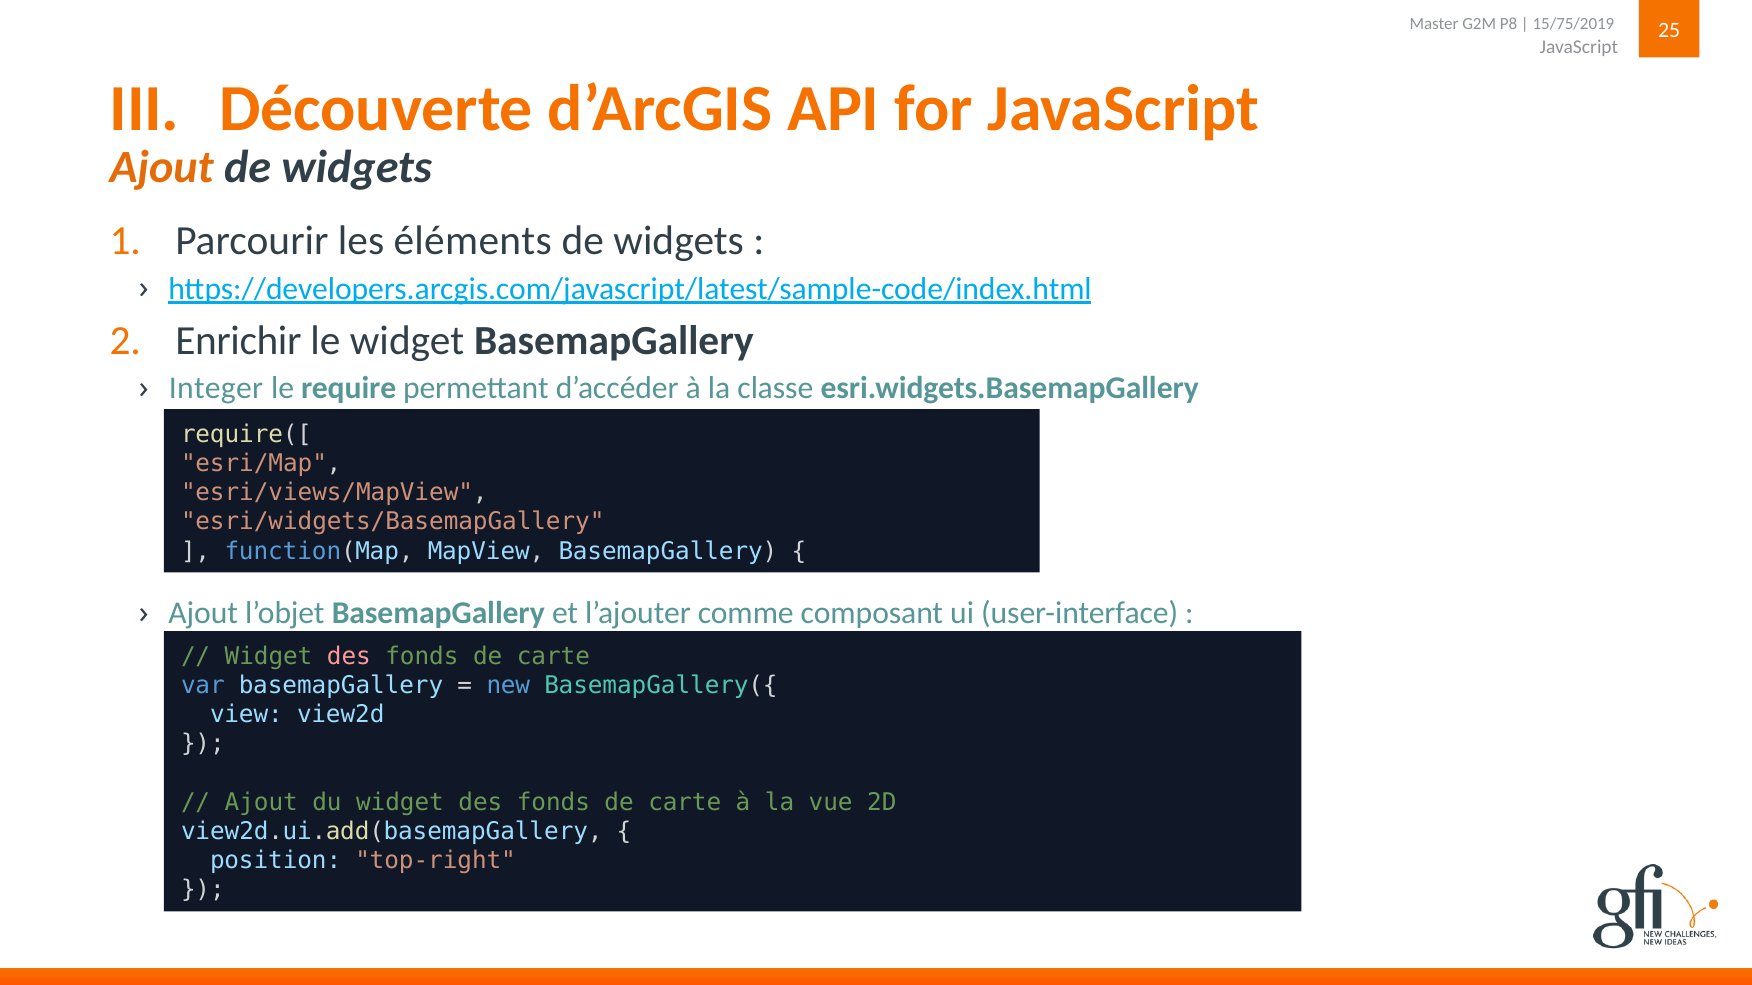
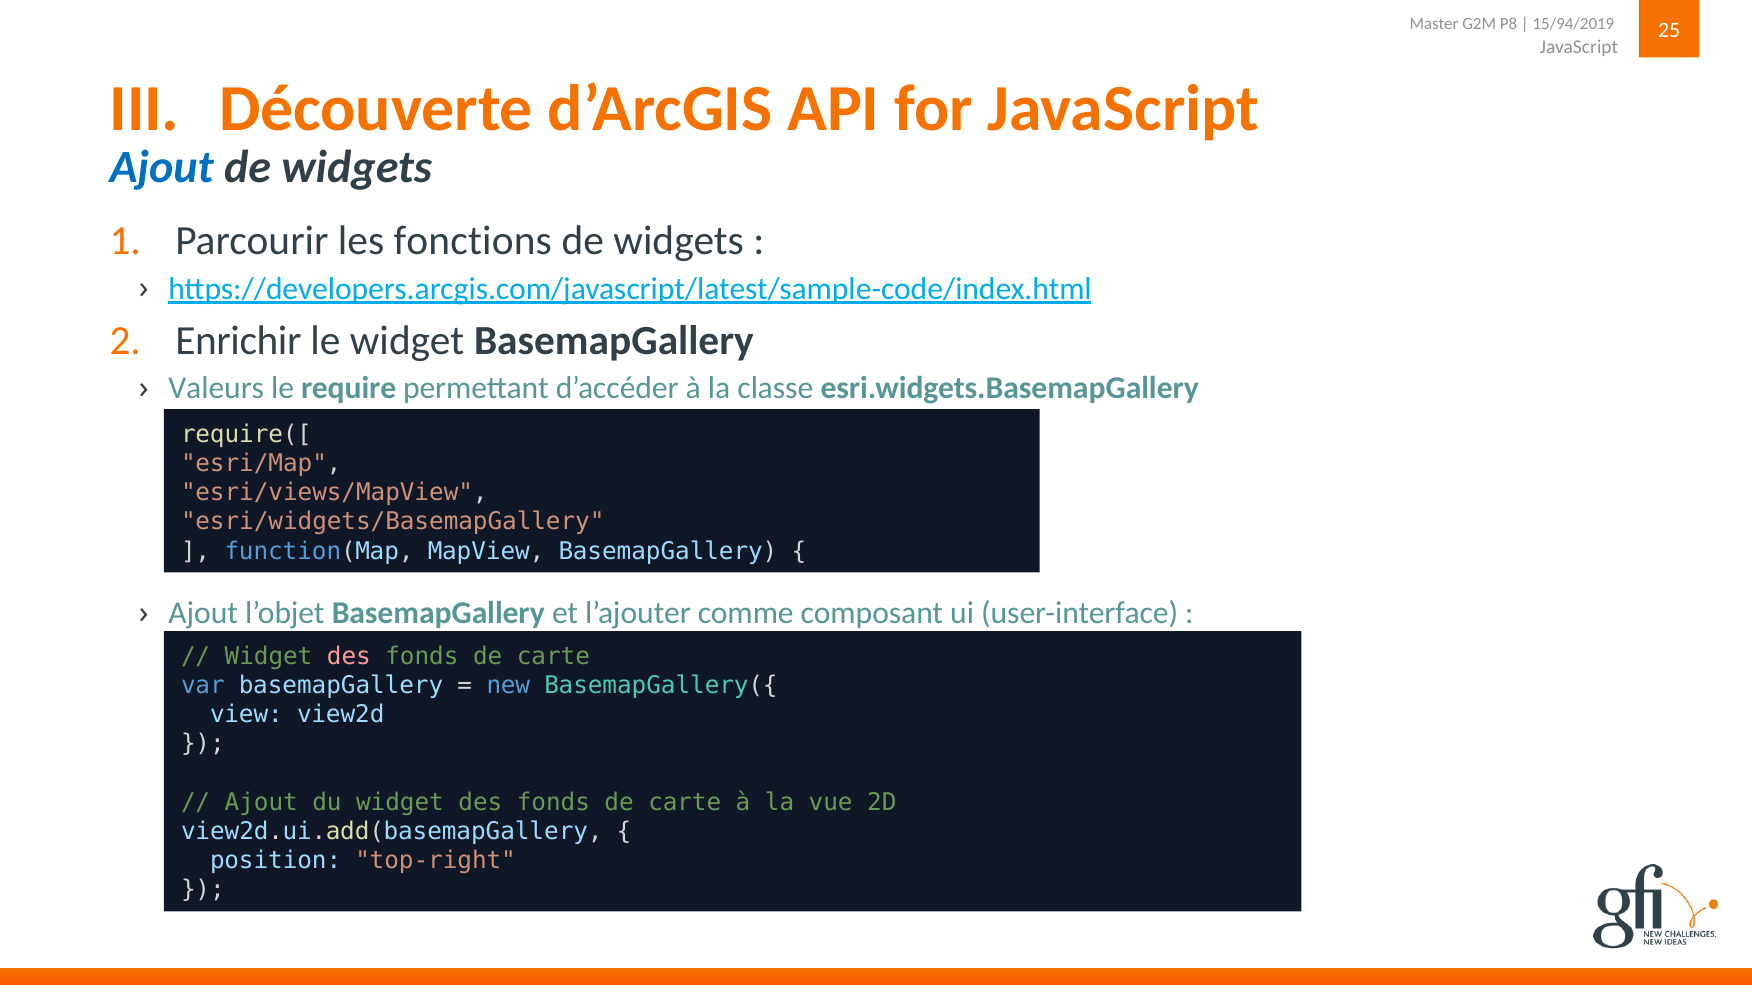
15/75/2019: 15/75/2019 -> 15/94/2019
Ajout at (162, 167) colour: orange -> blue
éléments: éléments -> fonctions
Integer: Integer -> Valeurs
